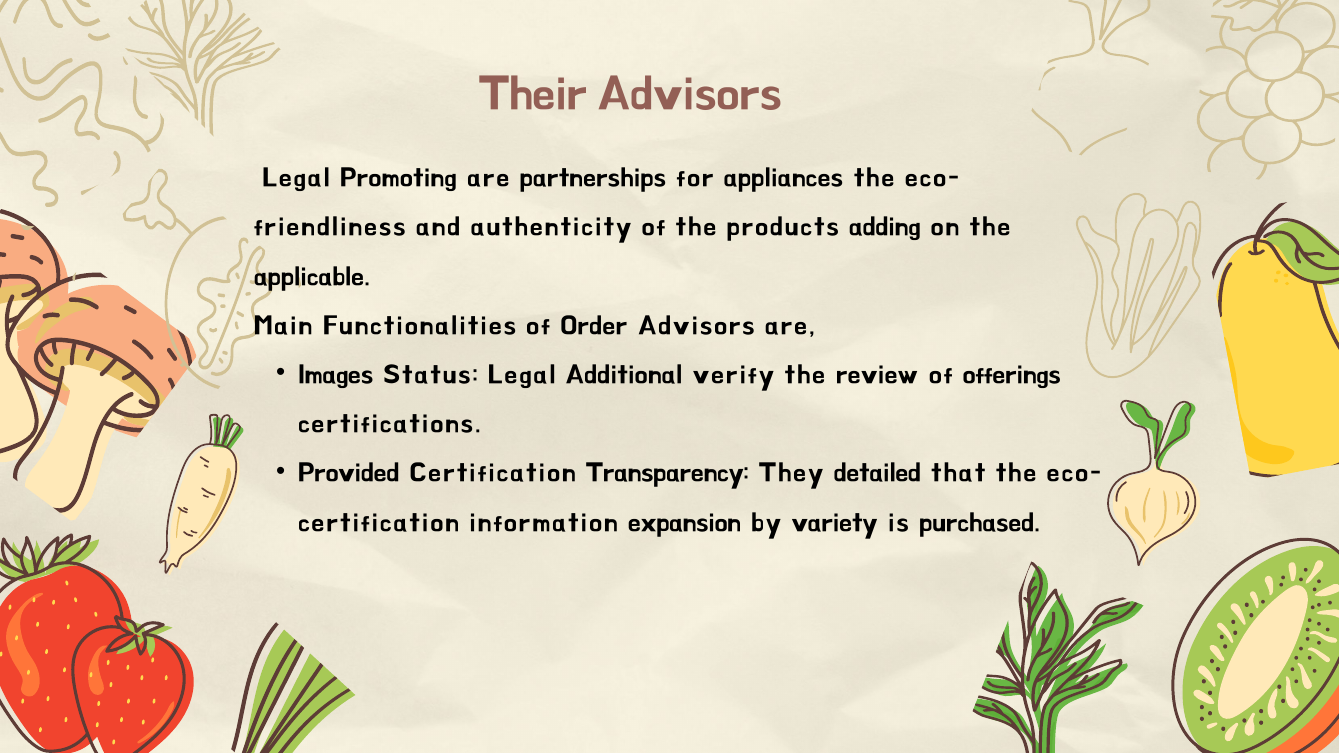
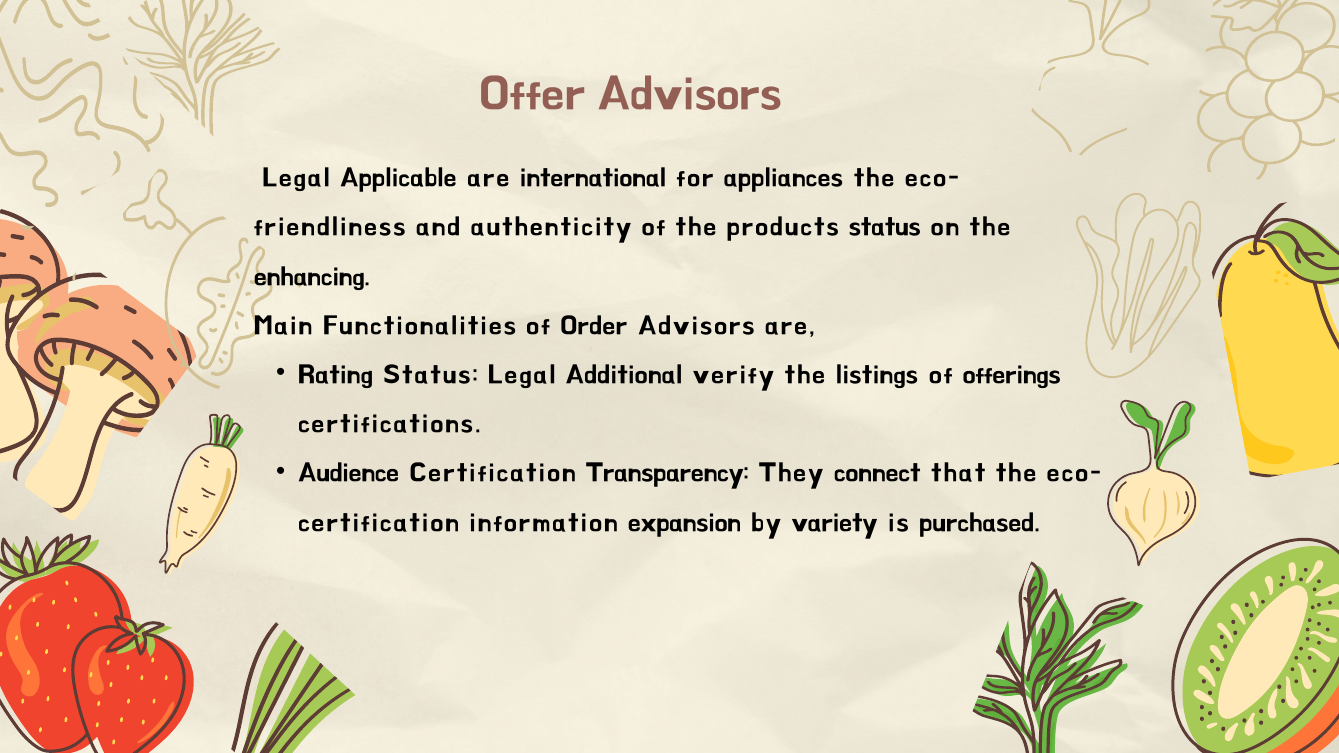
Their: Their -> Offer
Promoting: Promoting -> Applicable
partnerships: partnerships -> international
products adding: adding -> status
applicable: applicable -> enhancing
Images: Images -> Rating
review: review -> listings
Provided: Provided -> Audience
detailed: detailed -> connect
